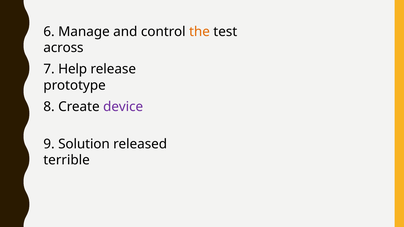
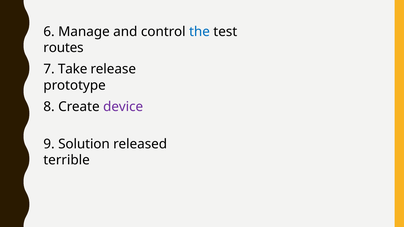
the colour: orange -> blue
across: across -> routes
Help: Help -> Take
